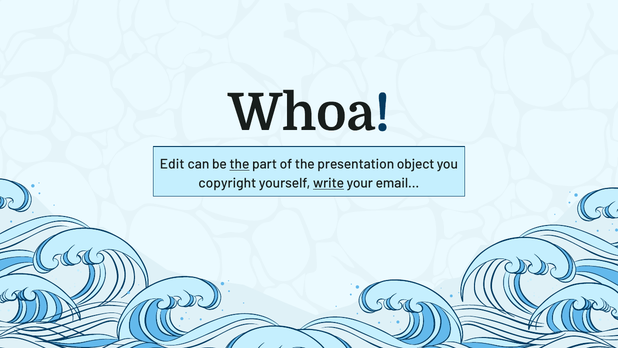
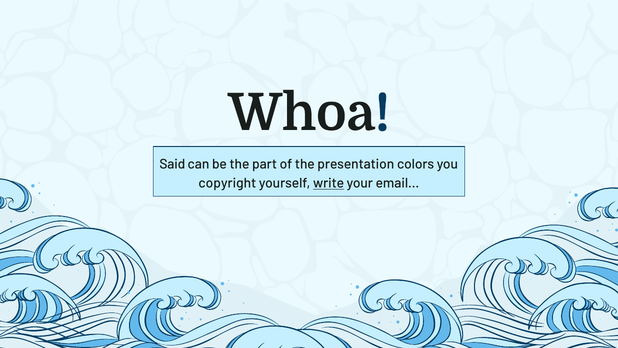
Edit: Edit -> Said
the at (239, 164) underline: present -> none
object: object -> colors
